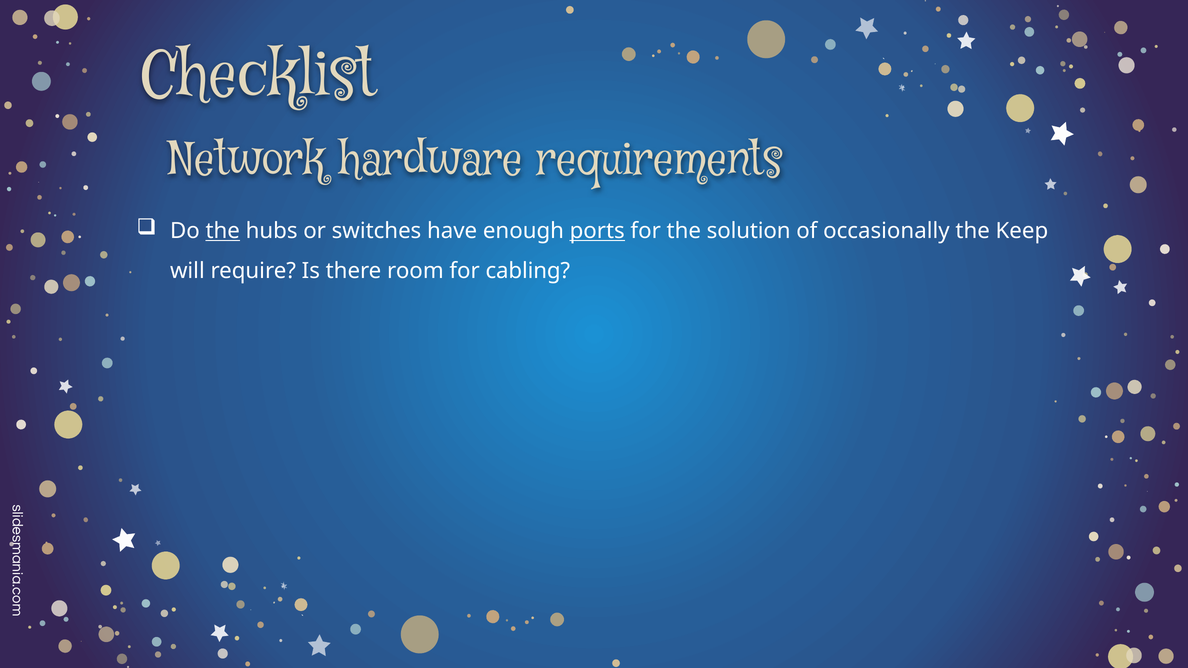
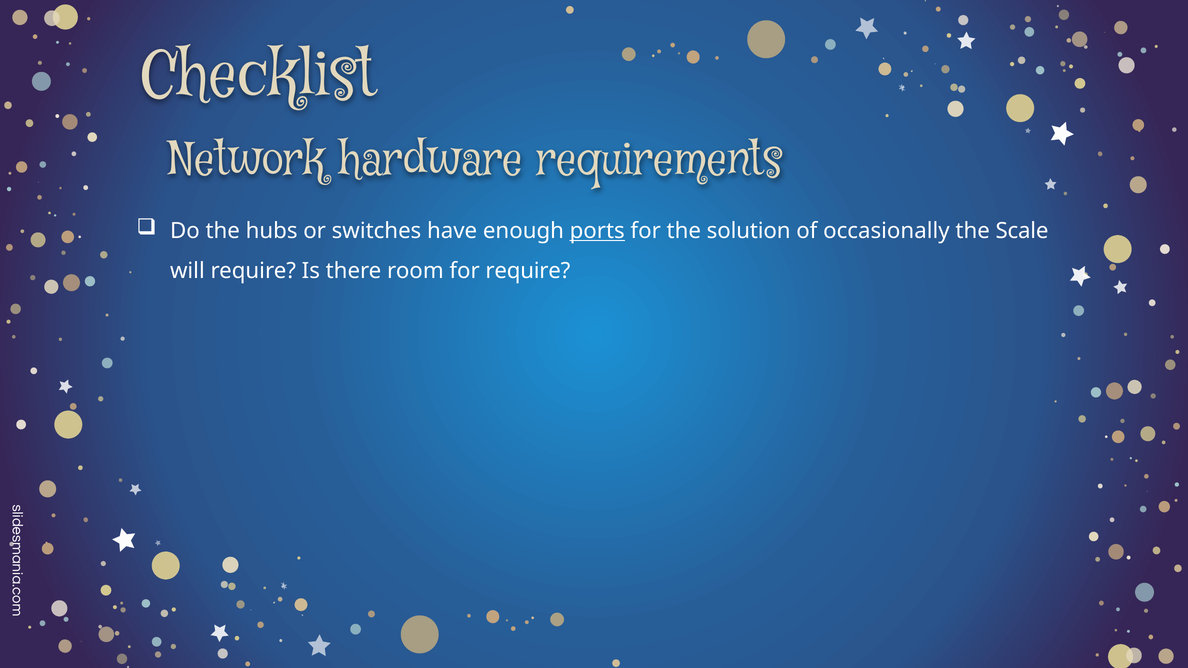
the at (223, 231) underline: present -> none
Keep: Keep -> Scale
for cabling: cabling -> require
